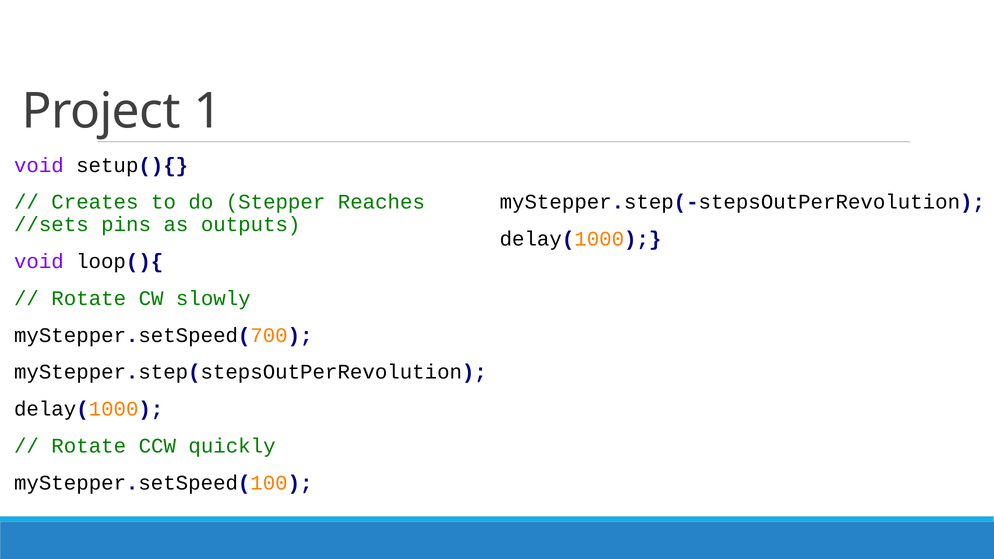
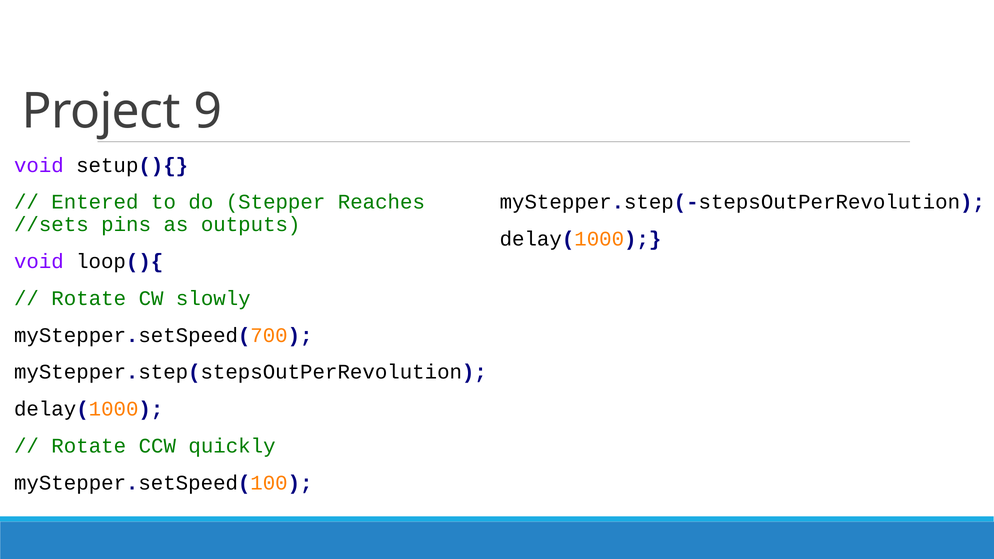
1: 1 -> 9
Creates: Creates -> Entered
